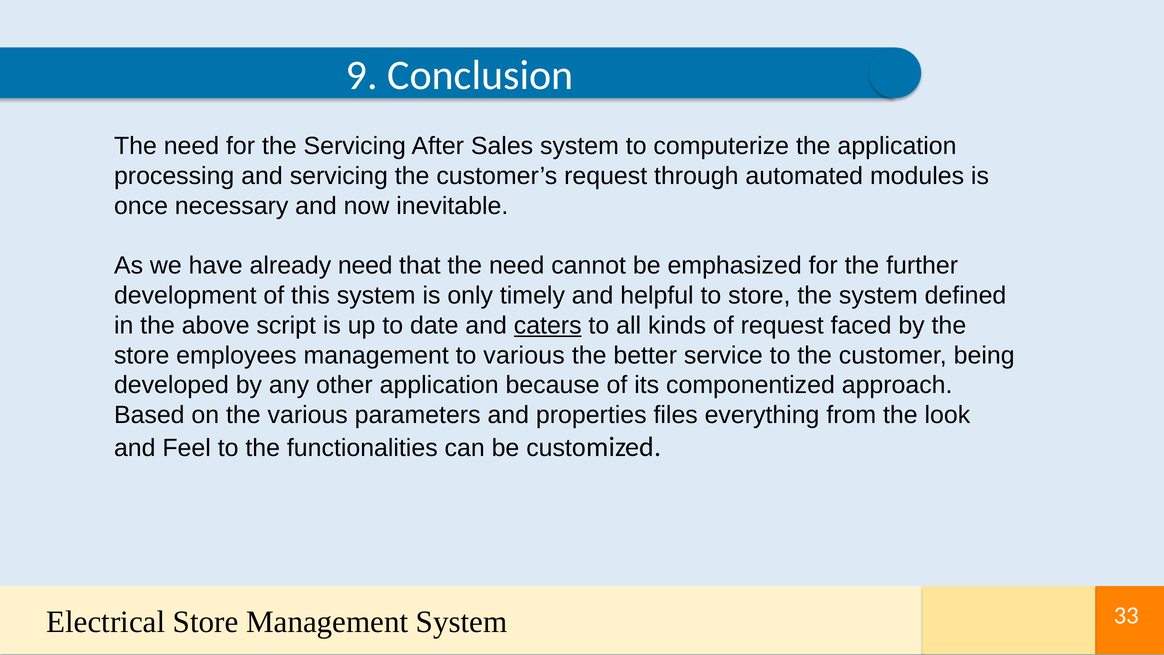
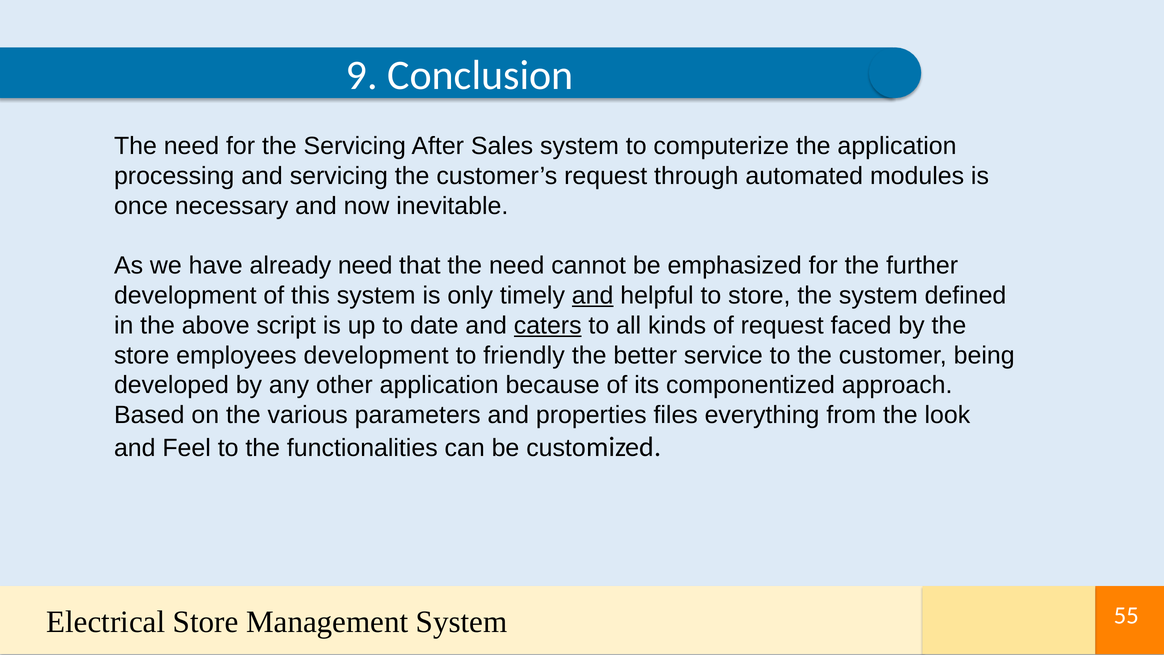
and at (593, 296) underline: none -> present
employees management: management -> development
to various: various -> friendly
33: 33 -> 55
